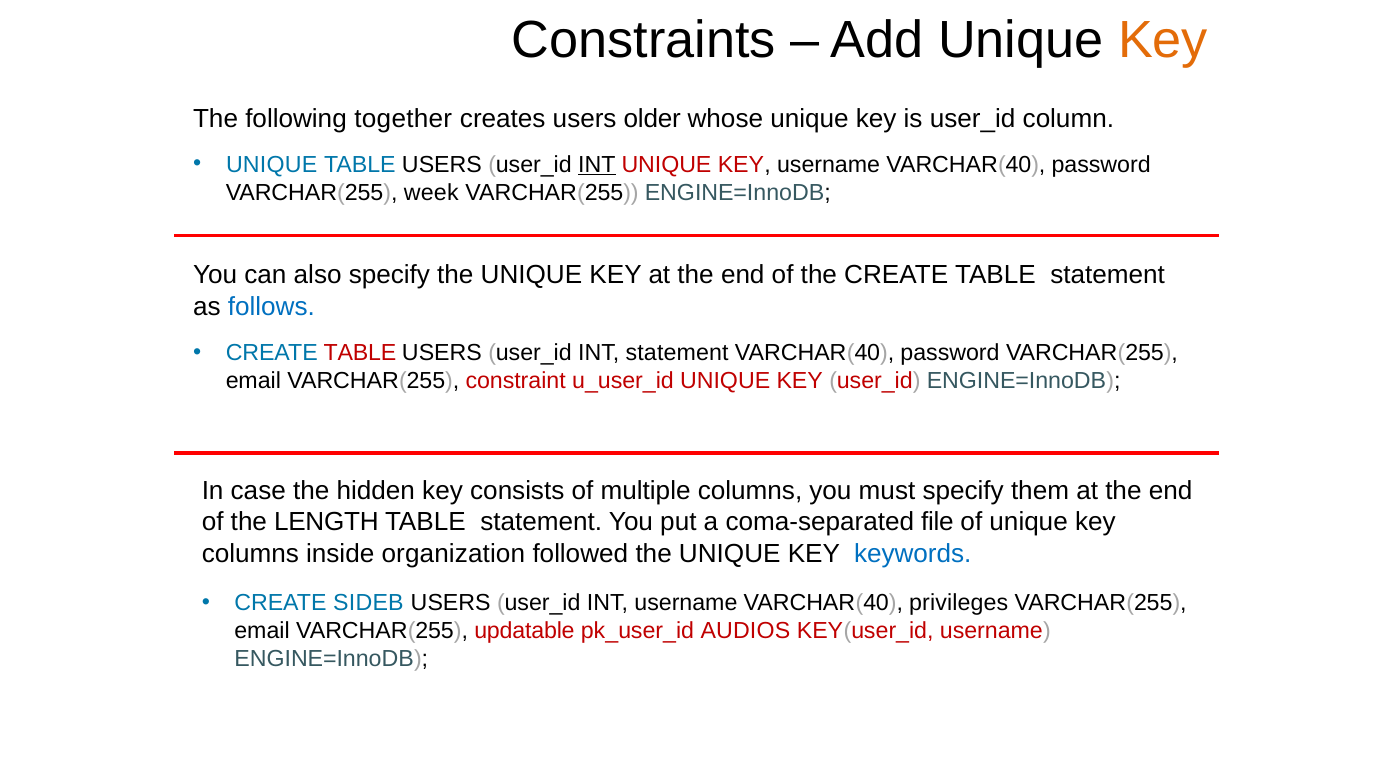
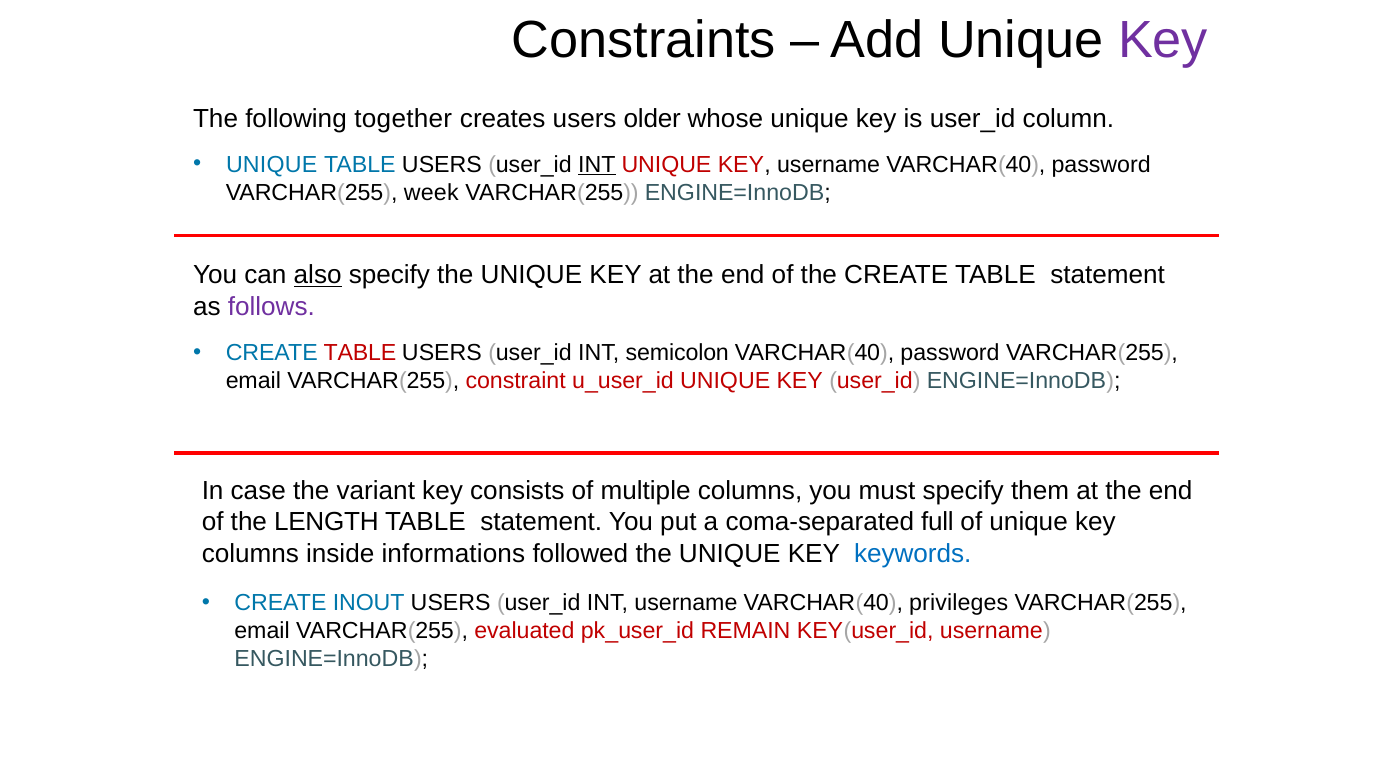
Key at (1163, 40) colour: orange -> purple
also underline: none -> present
follows colour: blue -> purple
INT statement: statement -> semicolon
hidden: hidden -> variant
file: file -> full
organization: organization -> informations
SIDEB: SIDEB -> INOUT
updatable: updatable -> evaluated
AUDIOS: AUDIOS -> REMAIN
